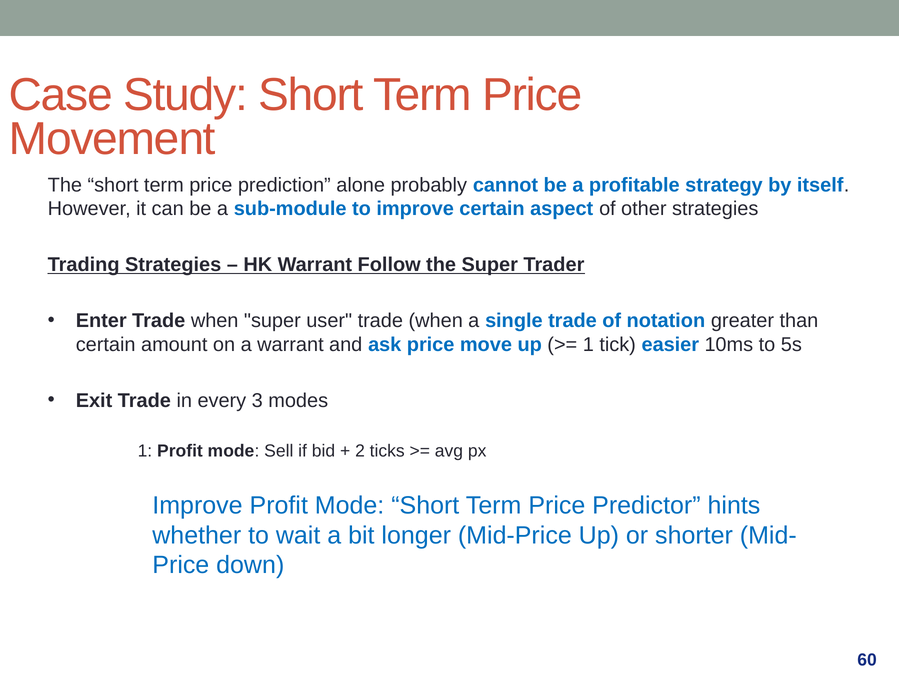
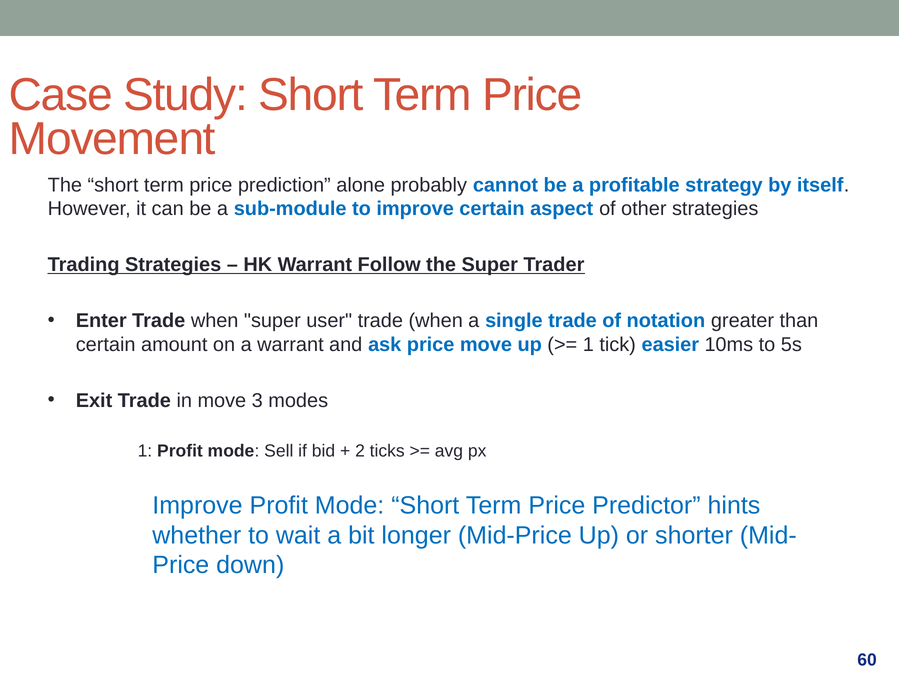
in every: every -> move
